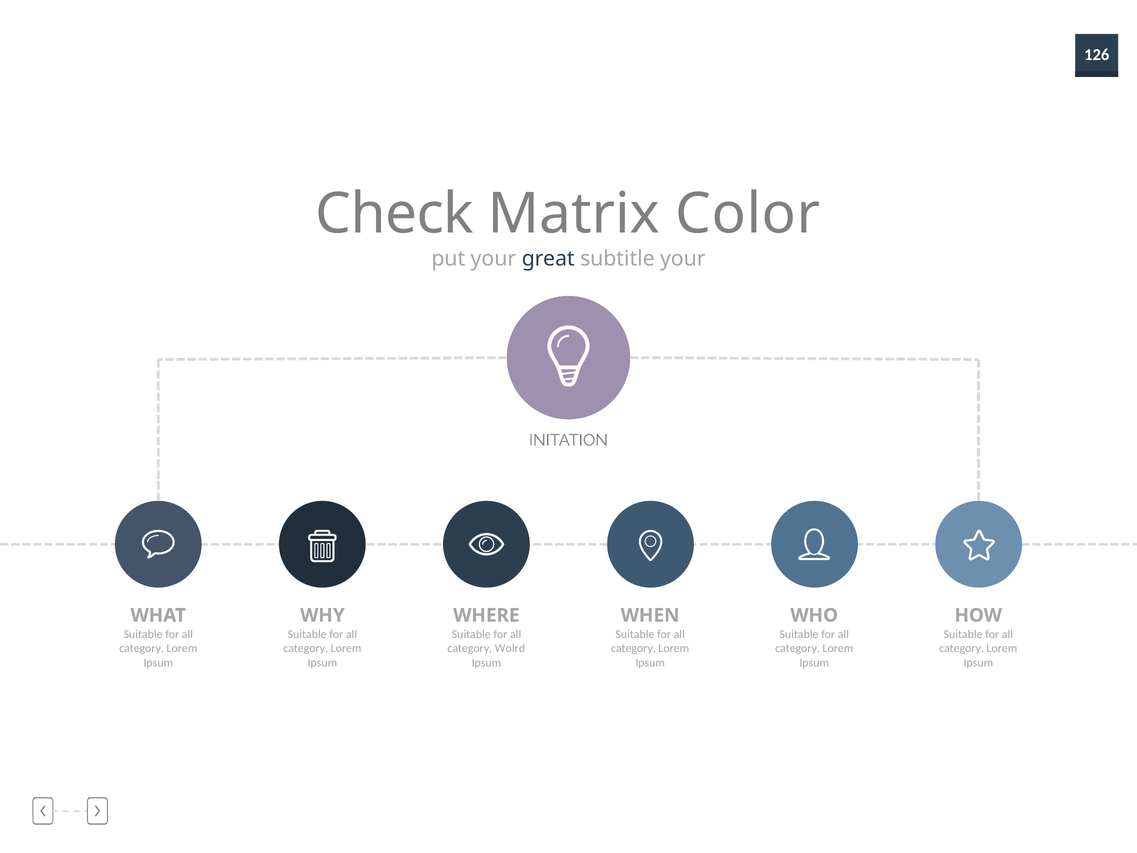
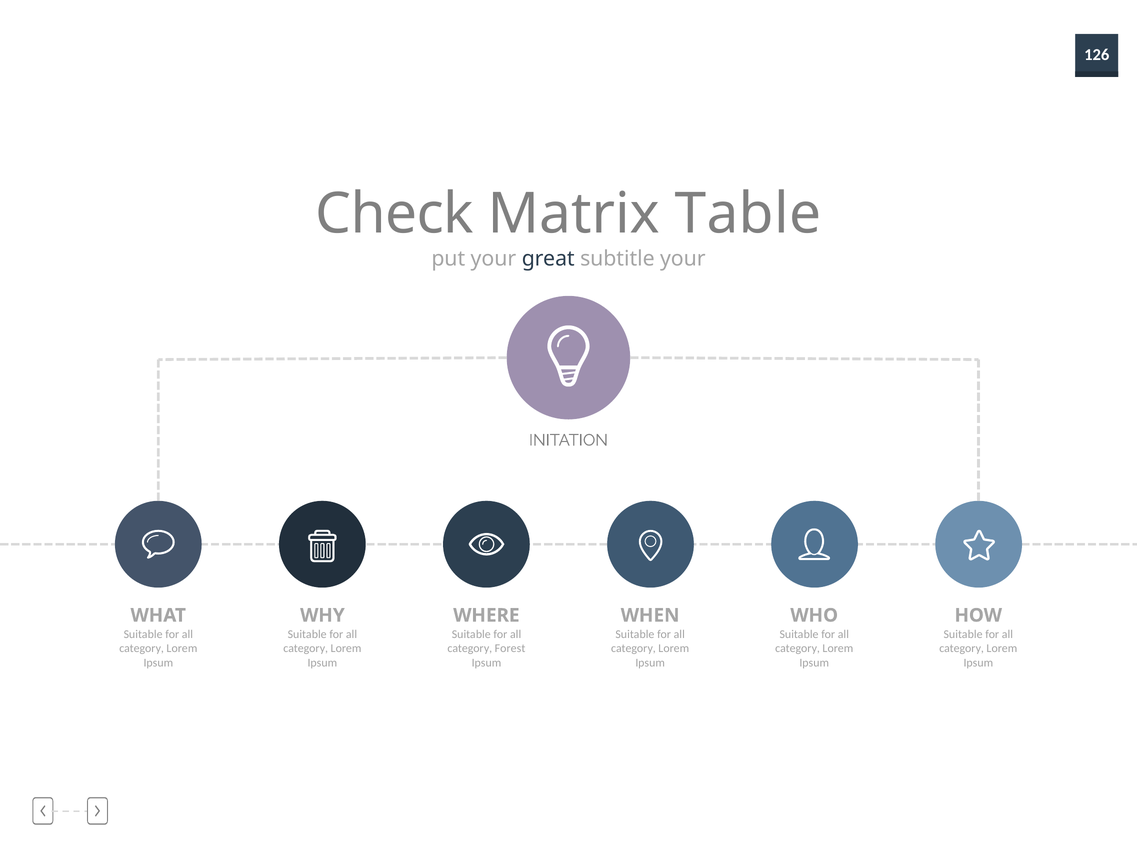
Color: Color -> Table
Wolrd: Wolrd -> Forest
